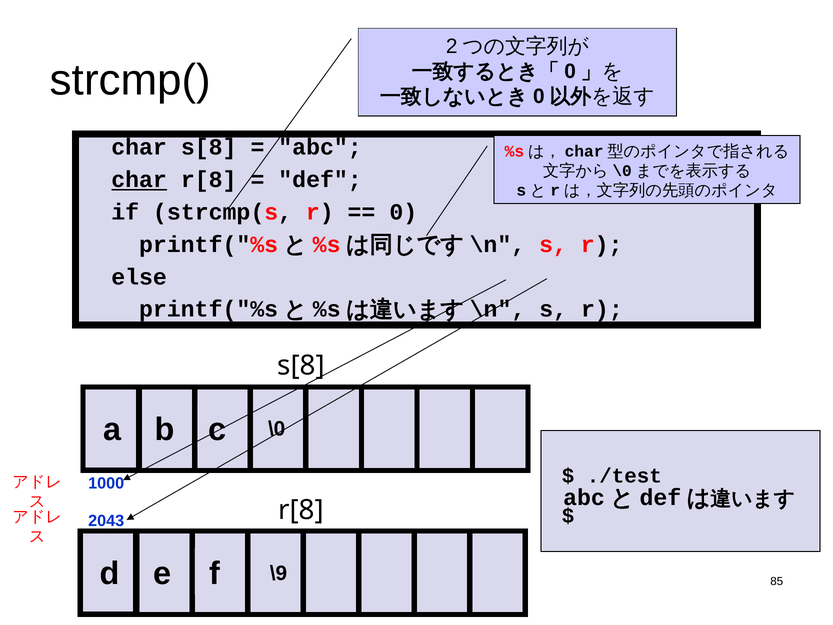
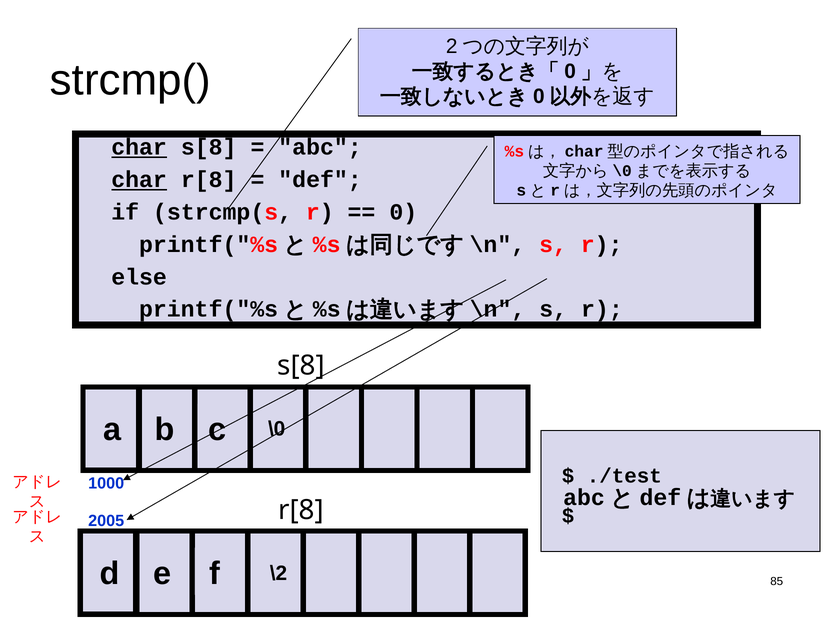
char at (139, 147) underline: none -> present
2043: 2043 -> 2005
\9: \9 -> \2
